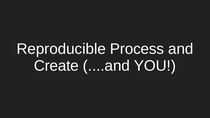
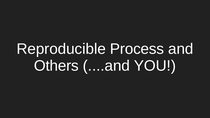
Create: Create -> Others
